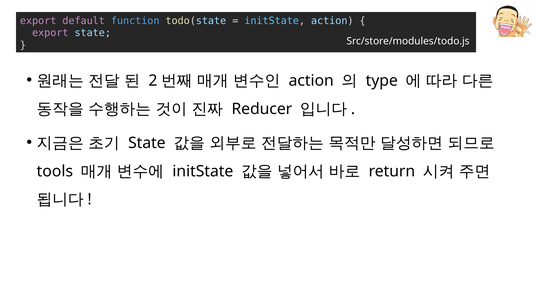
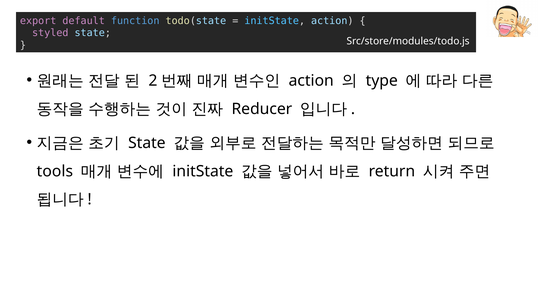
export at (50, 33): export -> styled
